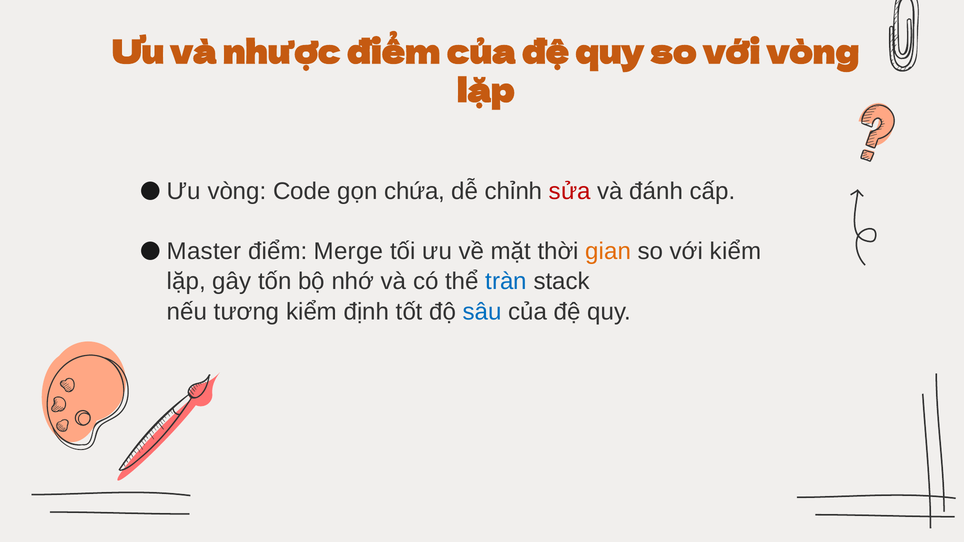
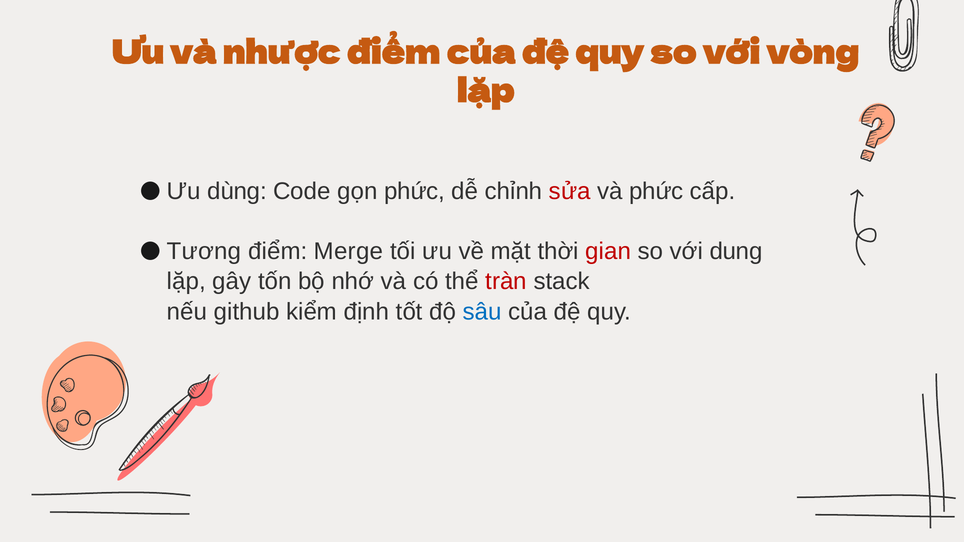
Ưu vòng: vòng -> dùng
gọn chứa: chứa -> phức
và đánh: đánh -> phức
Master: Master -> Tương
gian colour: orange -> red
với kiểm: kiểm -> dung
tràn colour: blue -> red
tương: tương -> github
